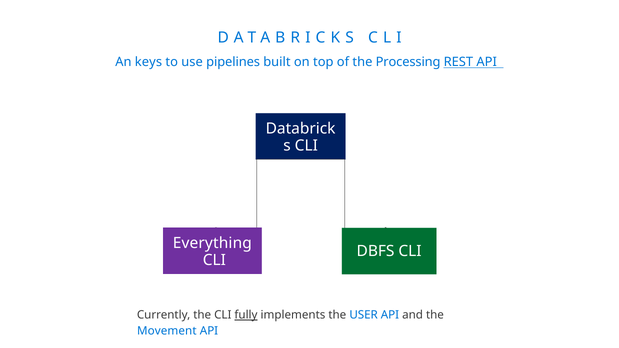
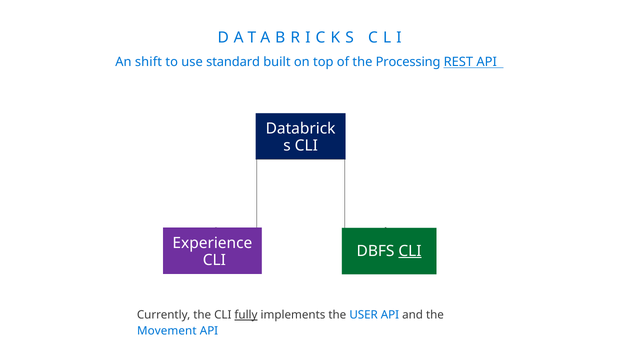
keys: keys -> shift
pipelines: pipelines -> standard
Everything: Everything -> Experience
CLI at (410, 251) underline: none -> present
